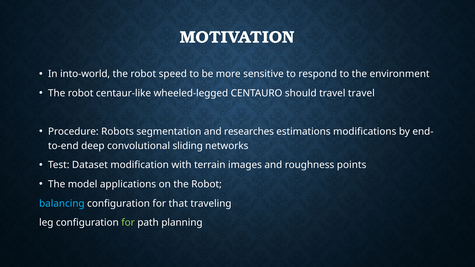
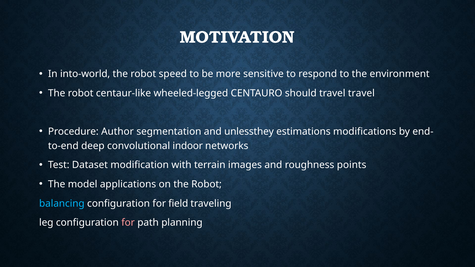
Robots: Robots -> Author
researches: researches -> unlessthey
sliding: sliding -> indoor
that: that -> field
for at (128, 223) colour: light green -> pink
